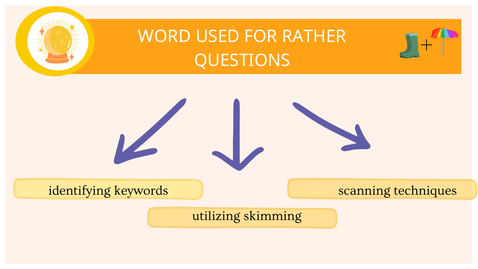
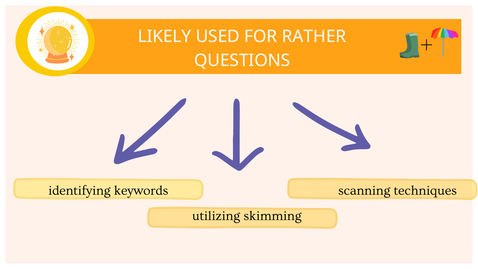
WORD: WORD -> LIKELY
